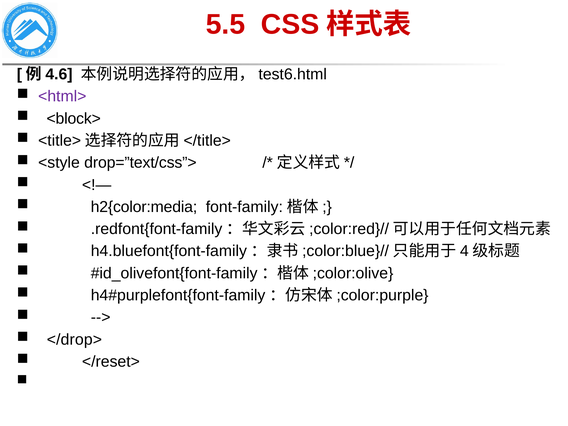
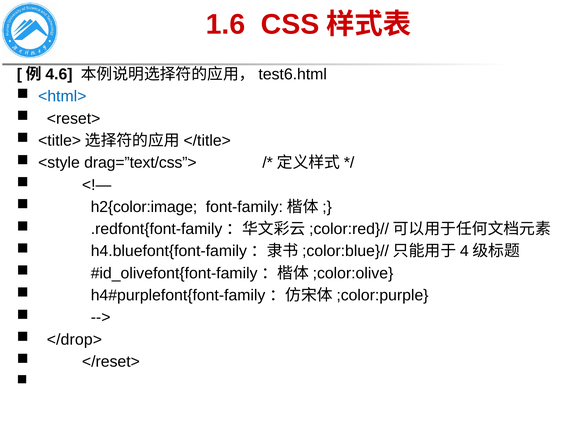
5.5: 5.5 -> 1.6
<html> colour: purple -> blue
<block>: <block> -> <reset>
drop=”text/css”>: drop=”text/css”> -> drag=”text/css”>
h2{color:media: h2{color:media -> h2{color:image
